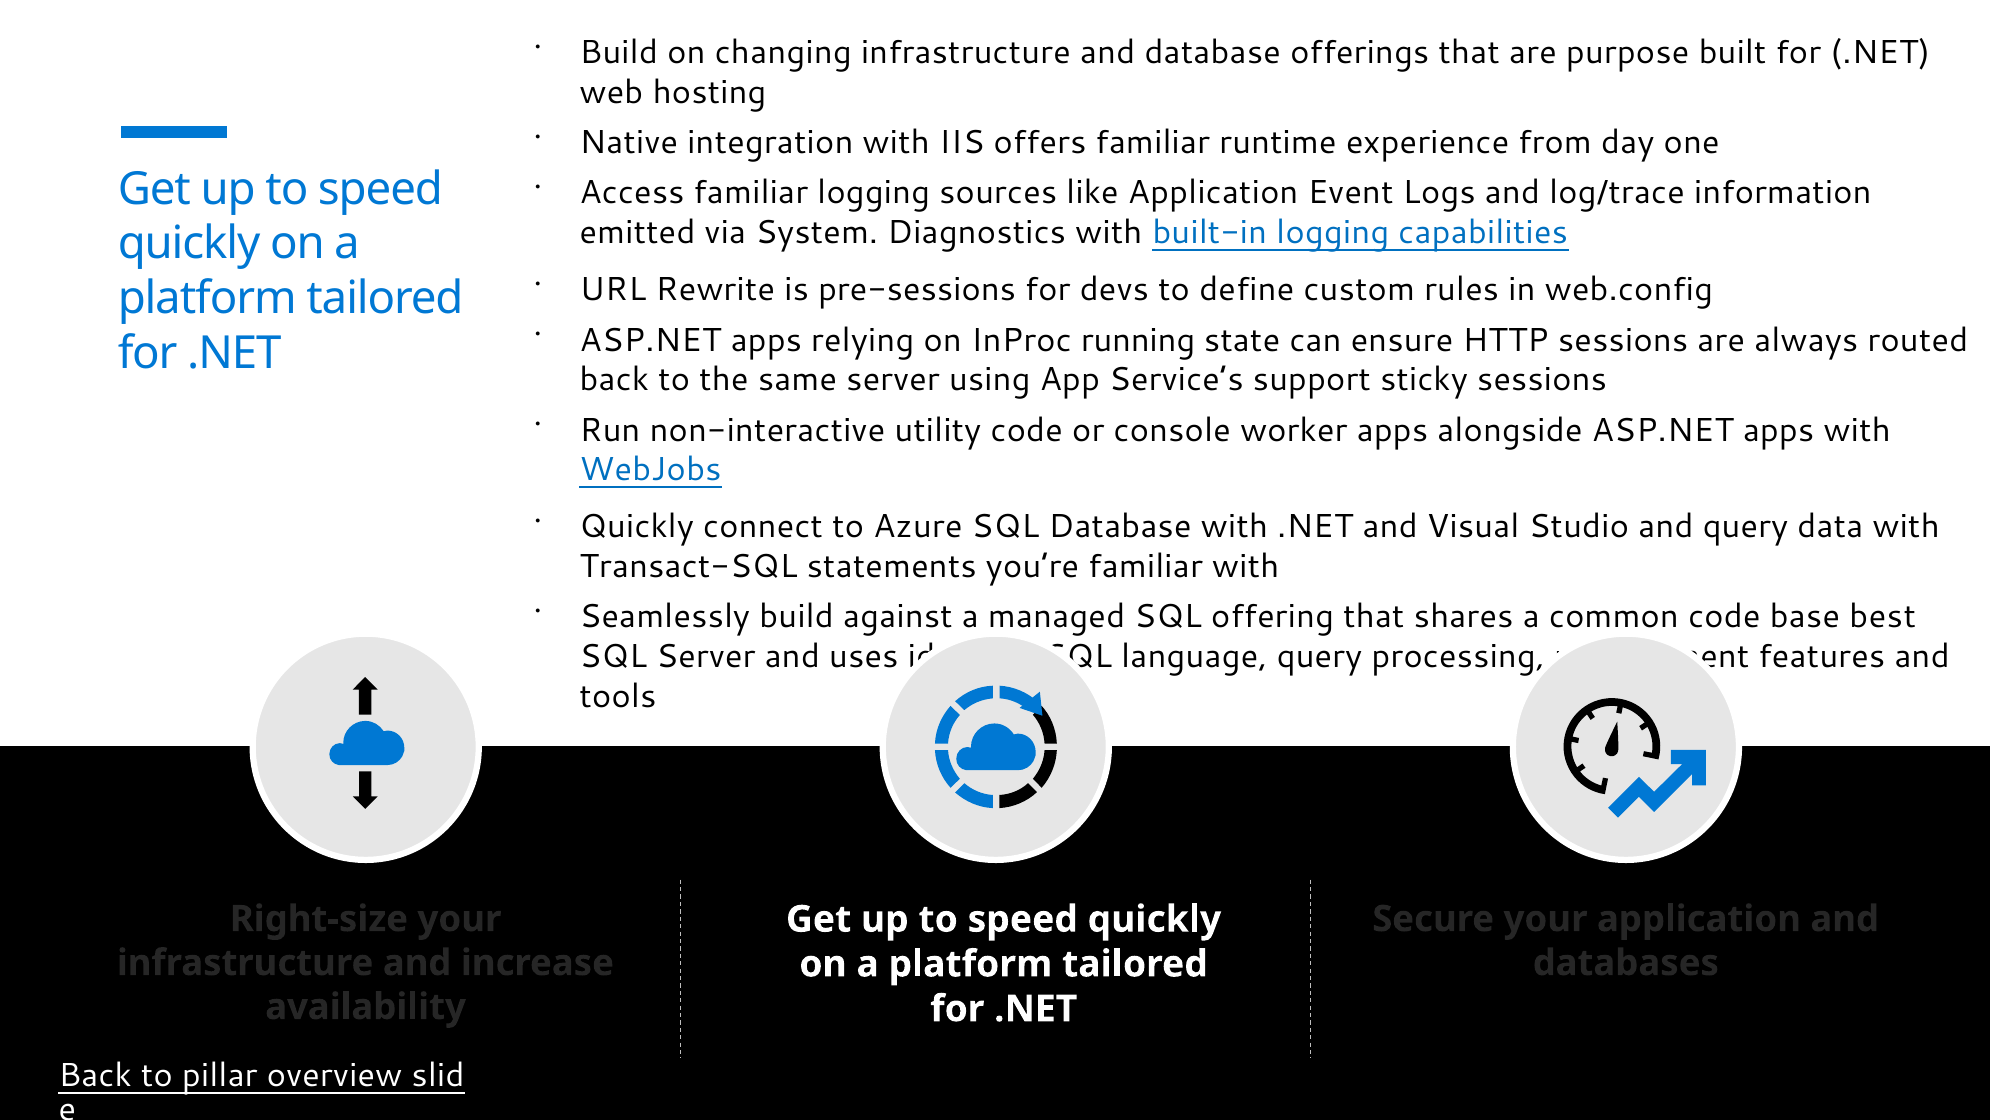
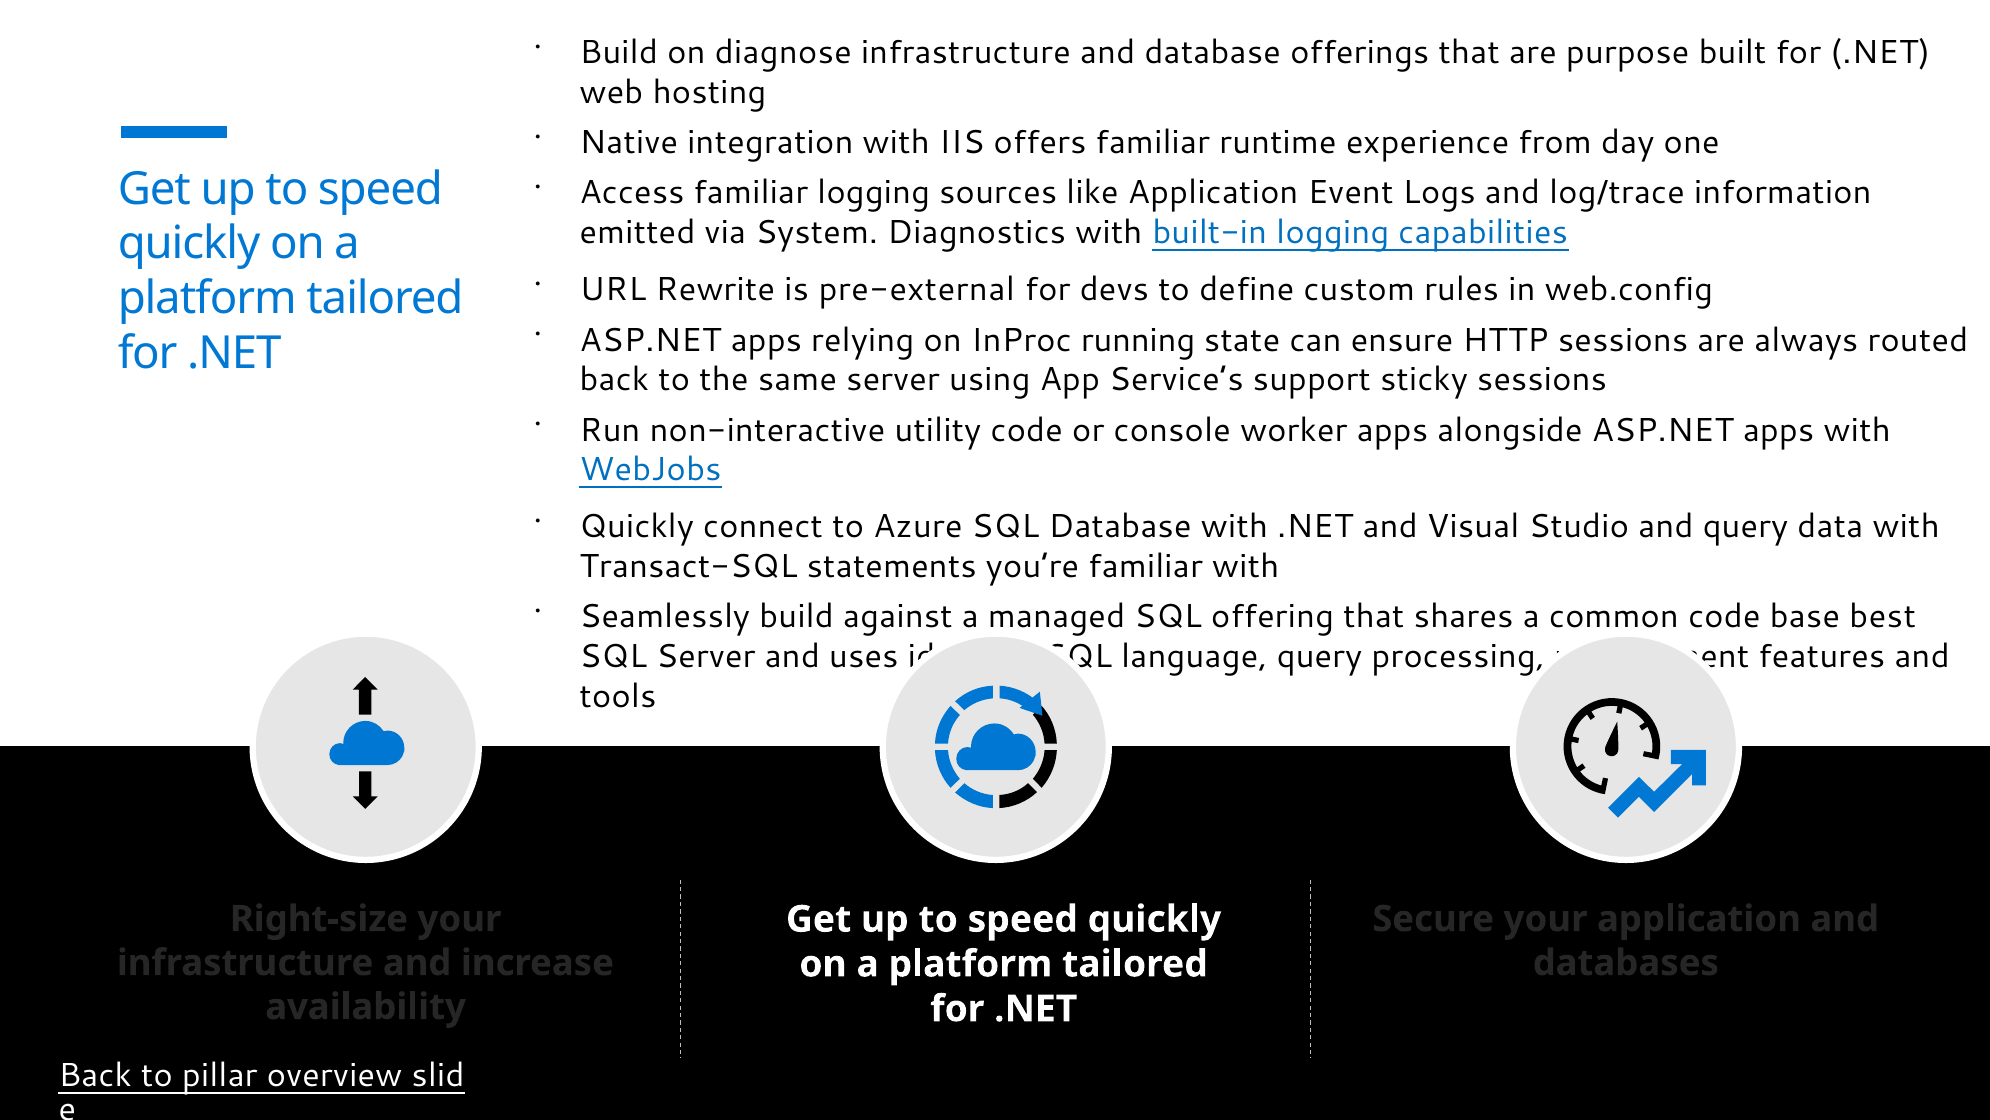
changing: changing -> diagnose
pre-sessions: pre-sessions -> pre-external
